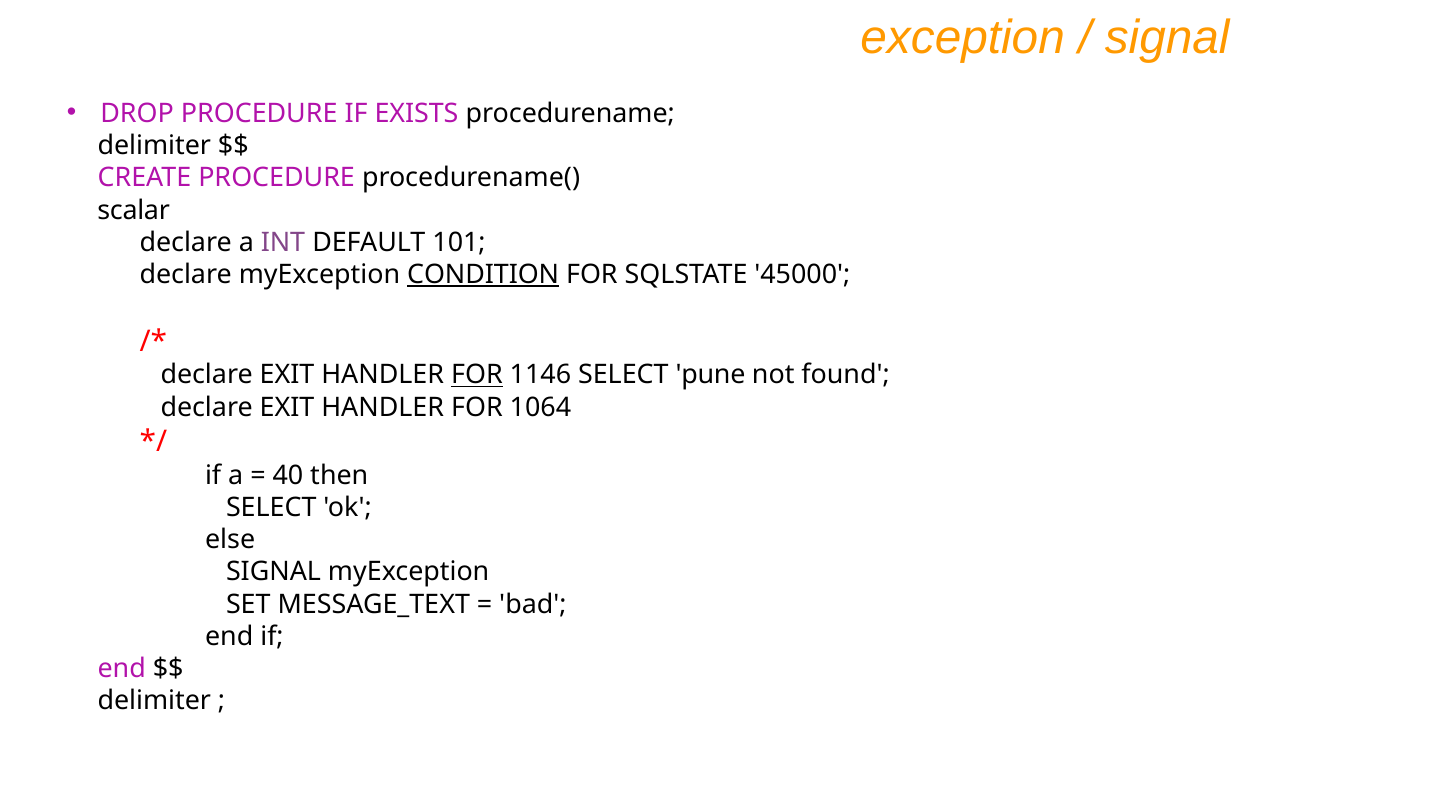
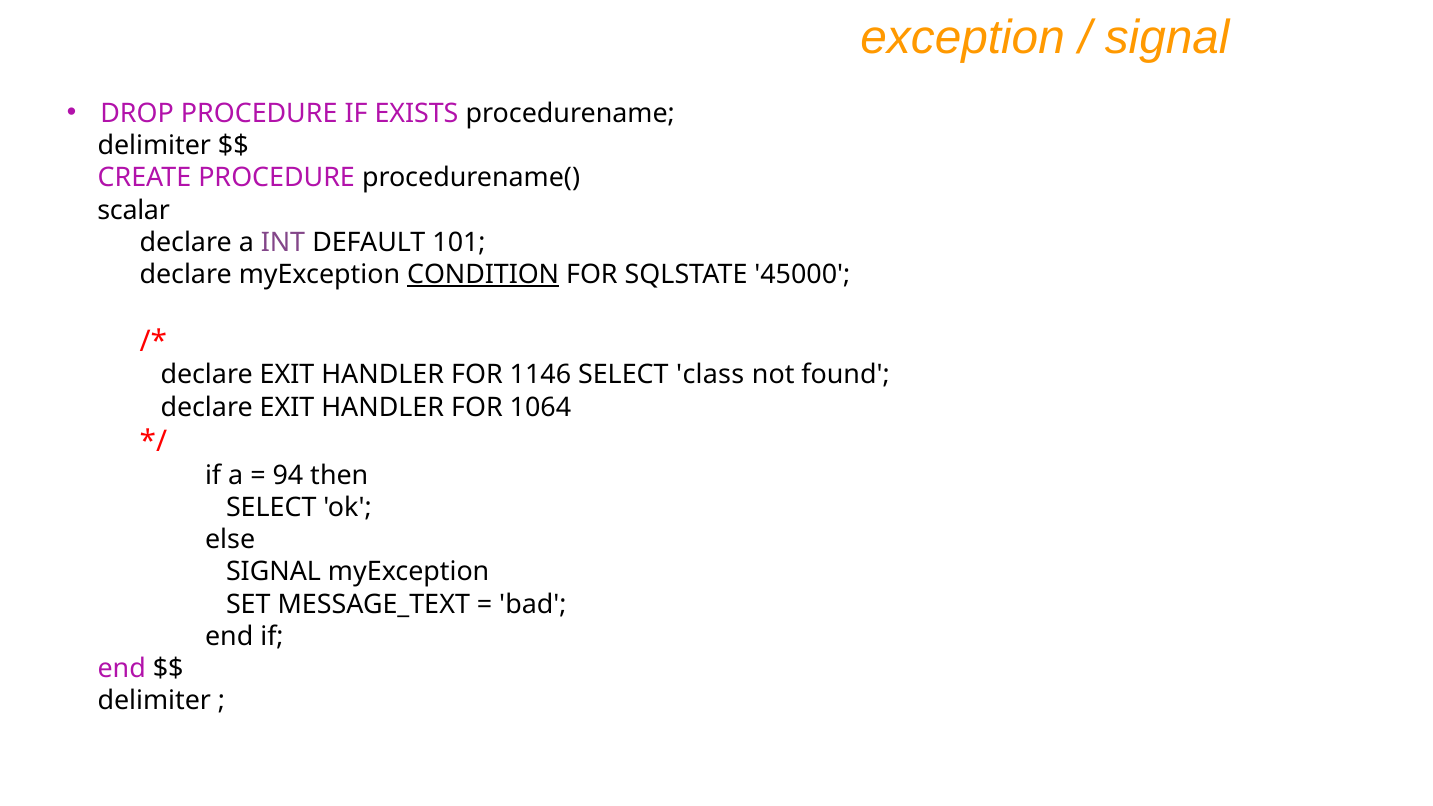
FOR at (477, 375) underline: present -> none
pune: pune -> class
40: 40 -> 94
